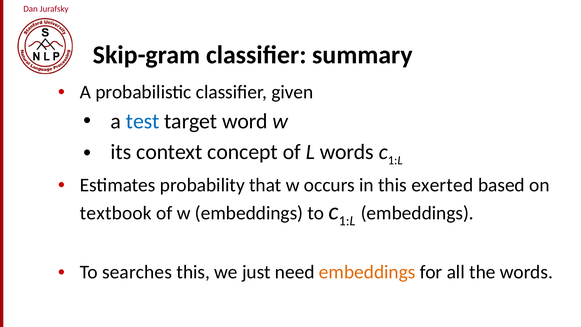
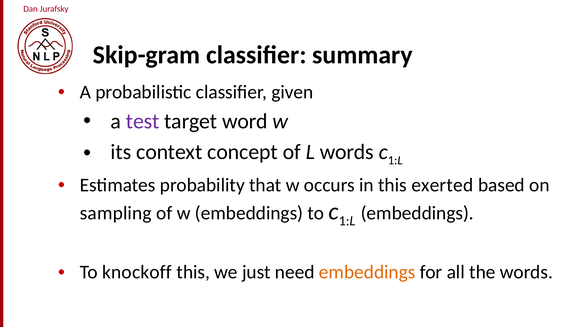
test colour: blue -> purple
textbook: textbook -> sampling
searches: searches -> knockoff
